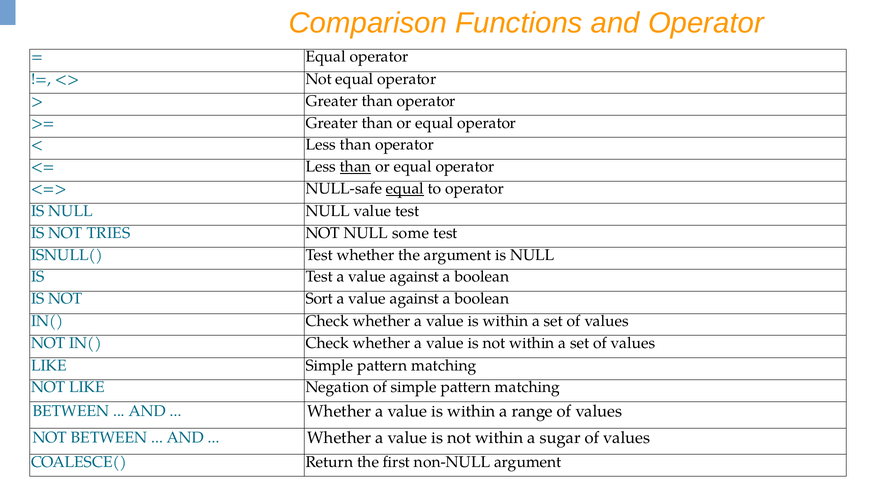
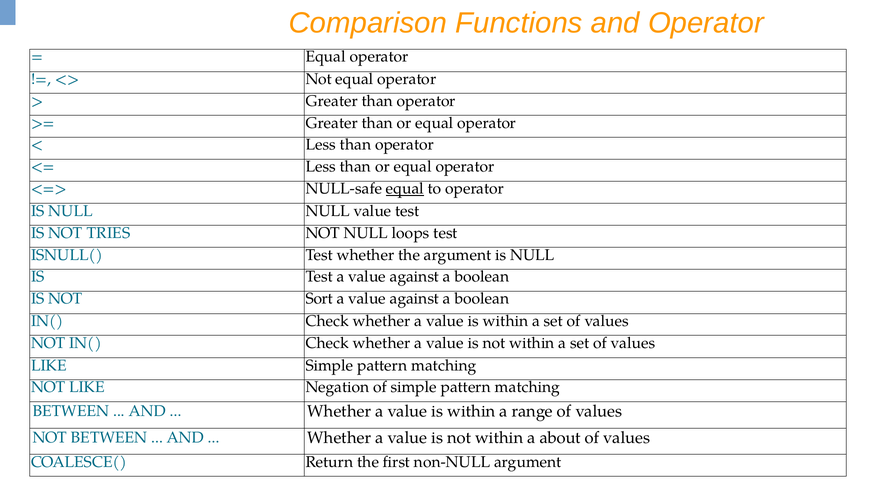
than at (355, 167) underline: present -> none
some: some -> loops
sugar: sugar -> about
